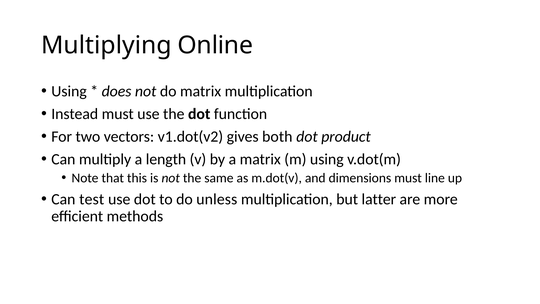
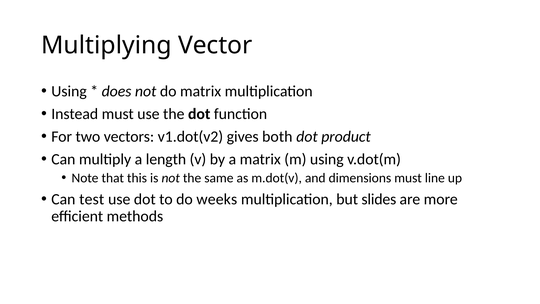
Online: Online -> Vector
unless: unless -> weeks
latter: latter -> slides
